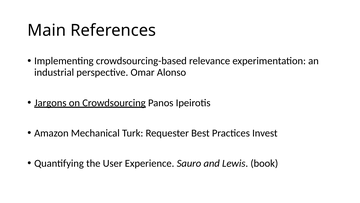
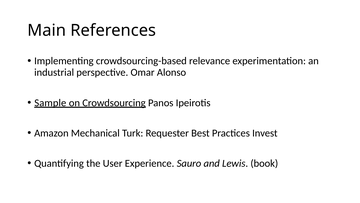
Jargons: Jargons -> Sample
